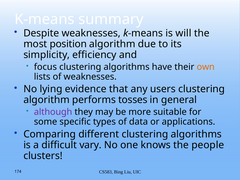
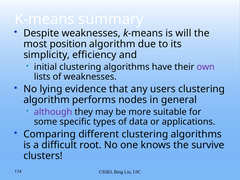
focus: focus -> initial
own colour: orange -> purple
tosses: tosses -> nodes
vary: vary -> root
people: people -> survive
